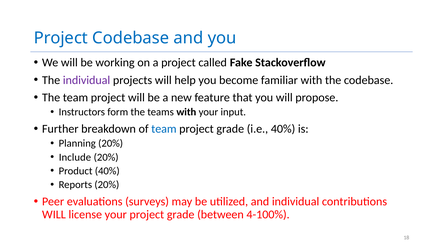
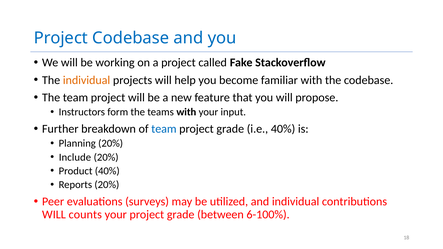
individual at (87, 80) colour: purple -> orange
license: license -> counts
4-100%: 4-100% -> 6-100%
